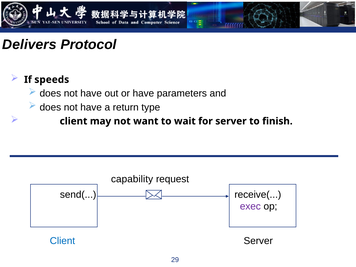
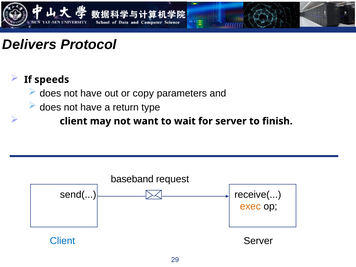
or have: have -> copy
capability: capability -> baseband
exec colour: purple -> orange
